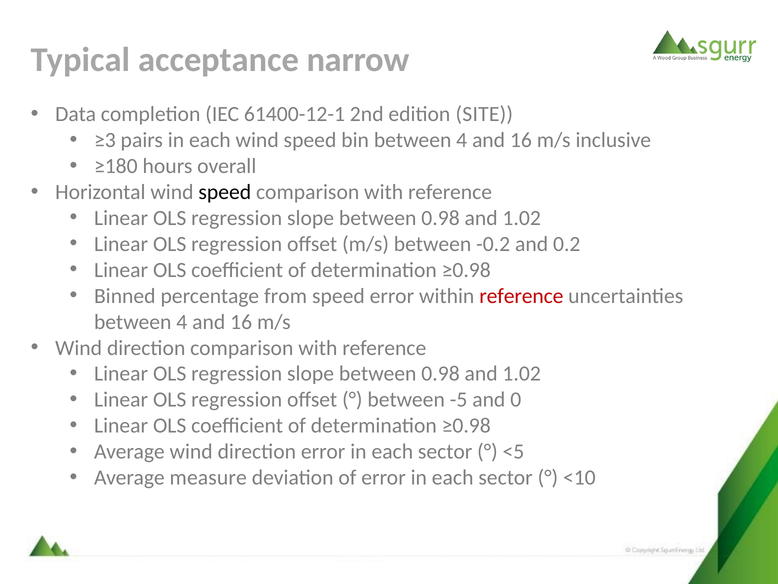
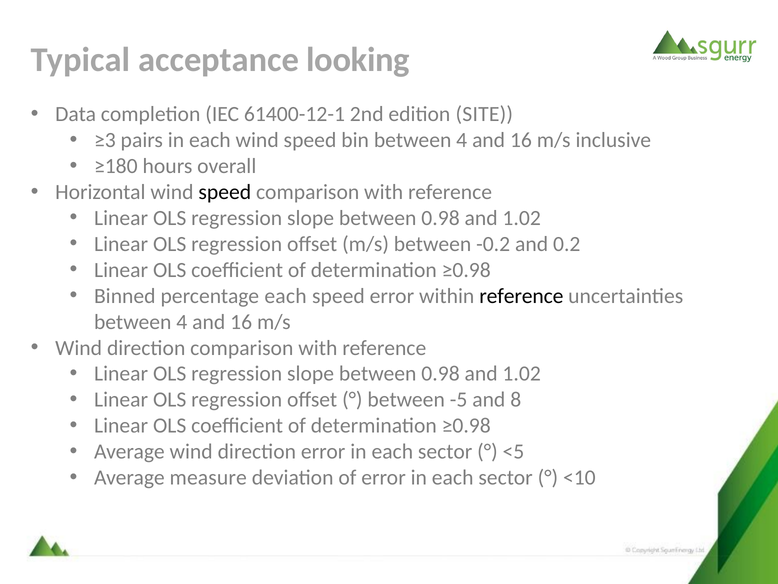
narrow: narrow -> looking
percentage from: from -> each
reference at (521, 296) colour: red -> black
0: 0 -> 8
